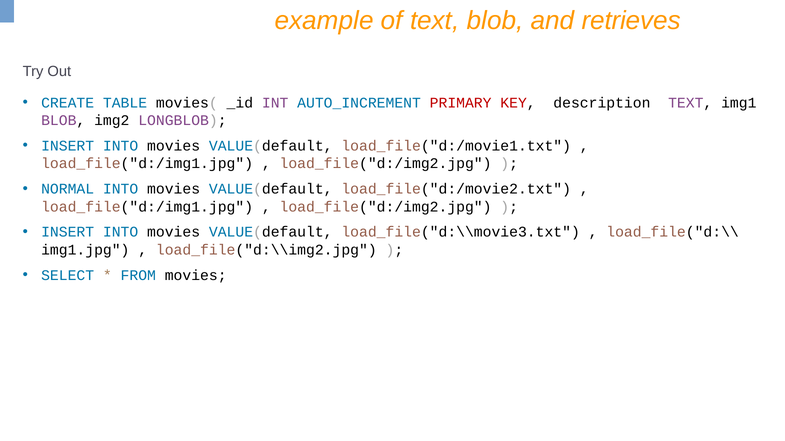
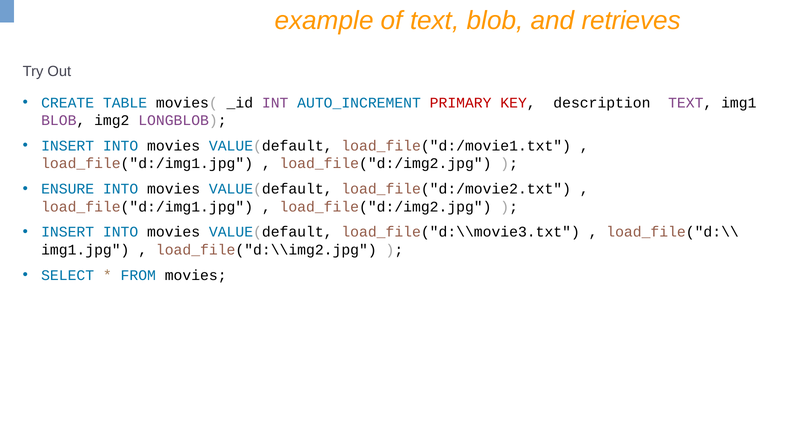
NORMAL: NORMAL -> ENSURE
